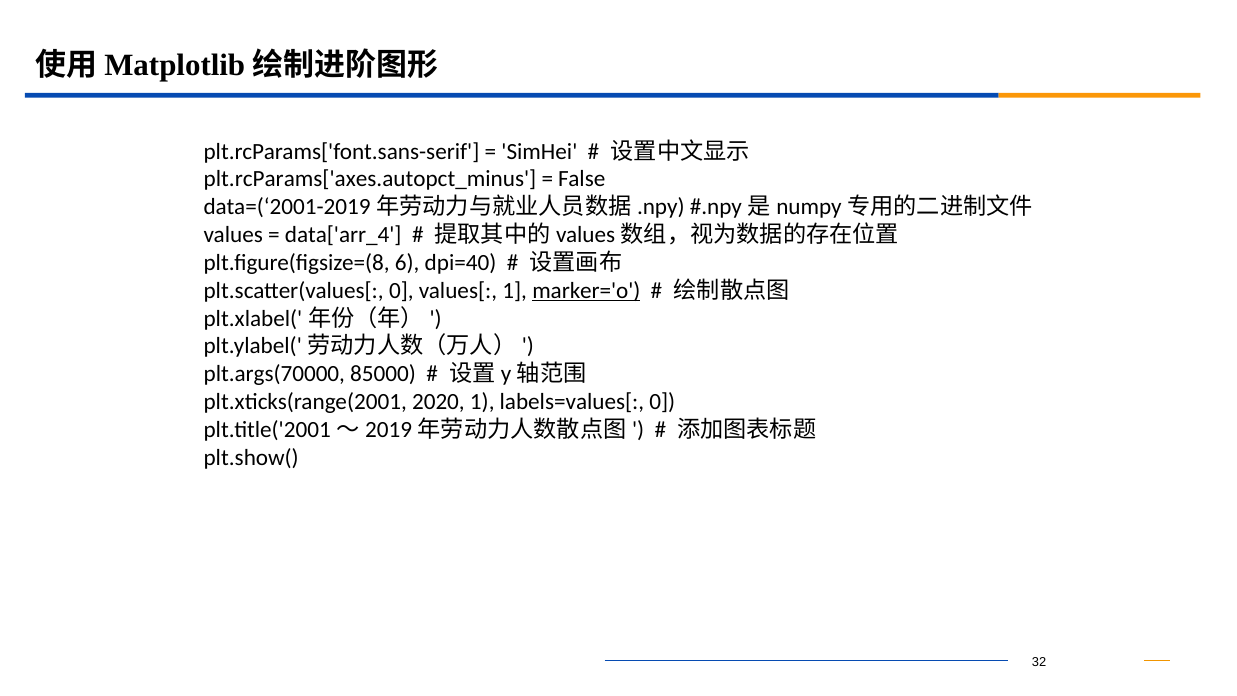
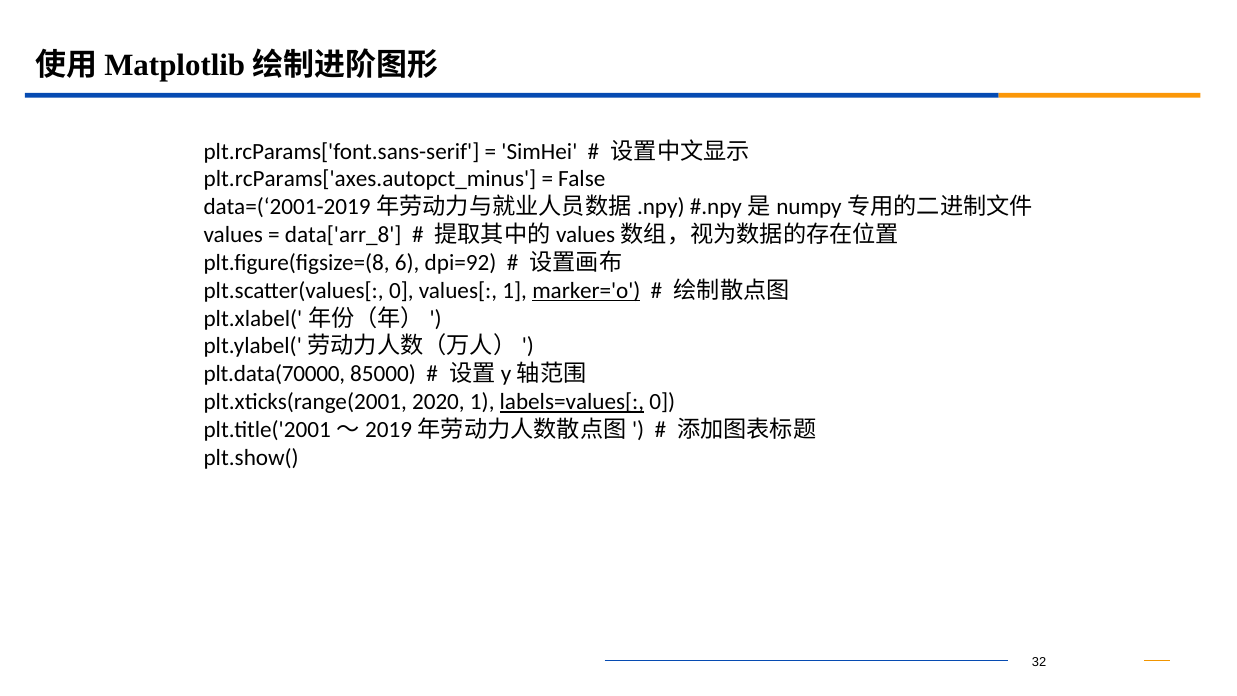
data['arr_4: data['arr_4 -> data['arr_8
dpi=40: dpi=40 -> dpi=92
plt.args(70000: plt.args(70000 -> plt.data(70000
labels=values[ underline: none -> present
